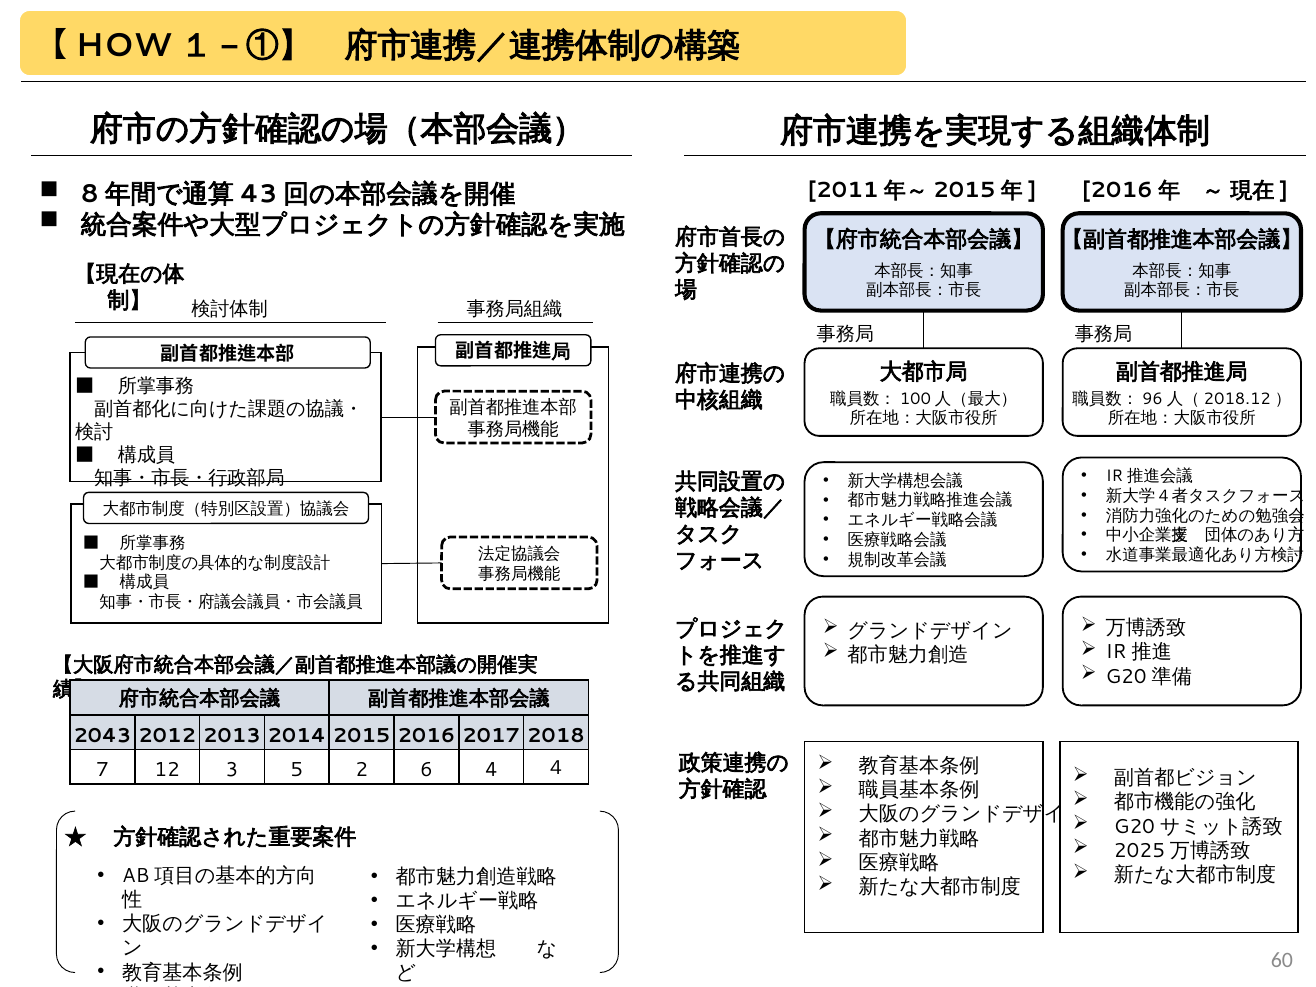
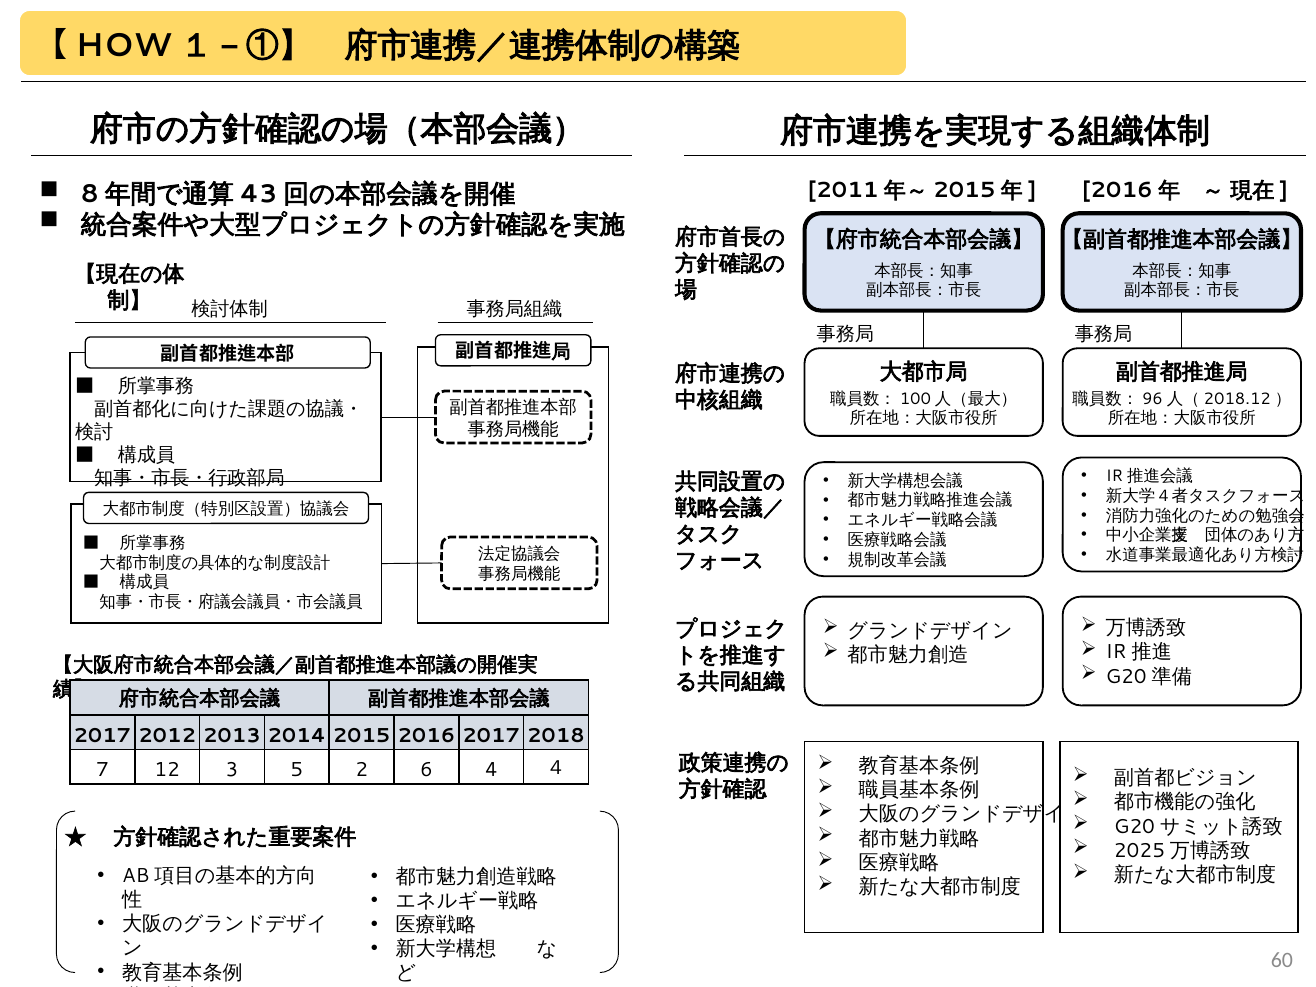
2043 at (102, 735): 2043 -> 2017
